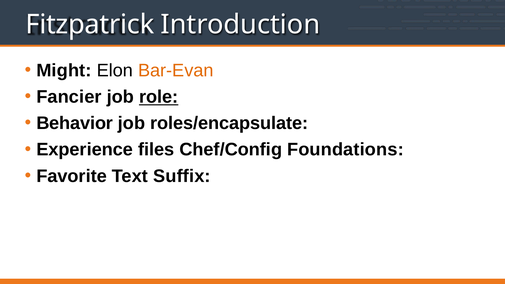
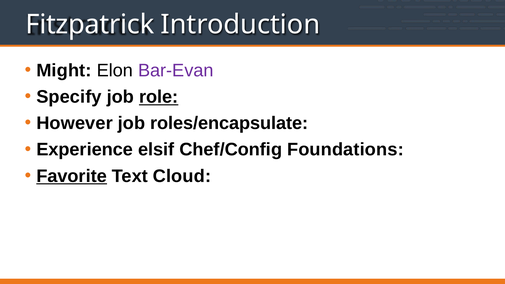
Bar-Evan colour: orange -> purple
Fancier: Fancier -> Specify
Behavior: Behavior -> However
files: files -> elsif
Favorite underline: none -> present
Suffix: Suffix -> Cloud
